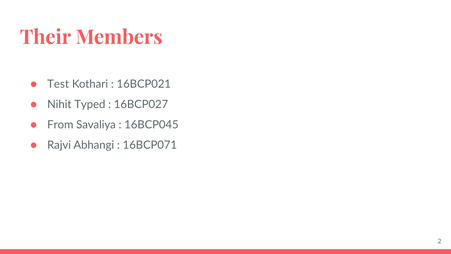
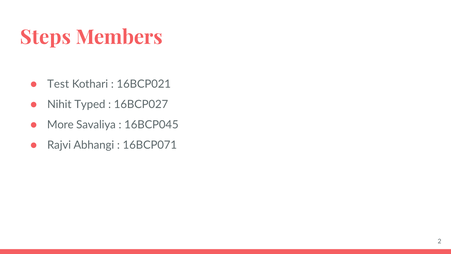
Their: Their -> Steps
From: From -> More
